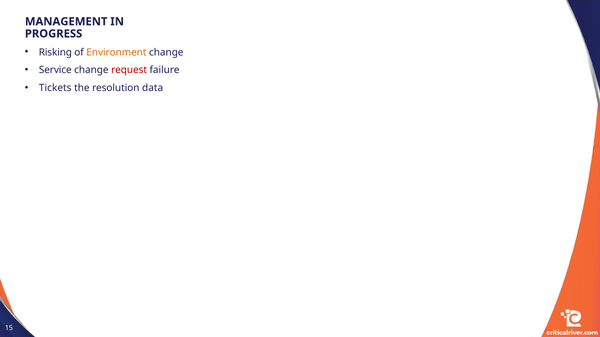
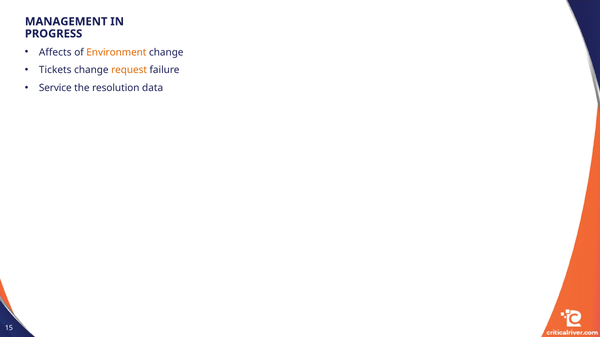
Risking: Risking -> Affects
Service: Service -> Tickets
request colour: red -> orange
Tickets: Tickets -> Service
